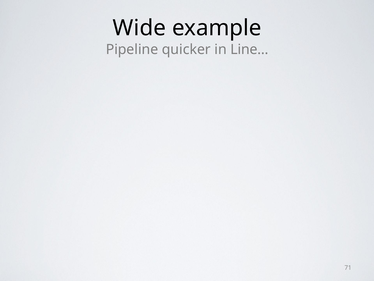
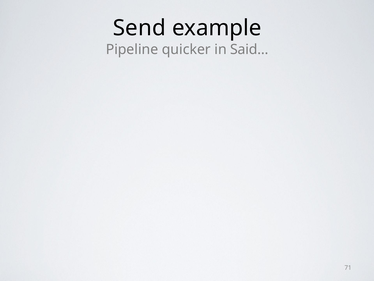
Wide: Wide -> Send
Line…: Line… -> Said…
